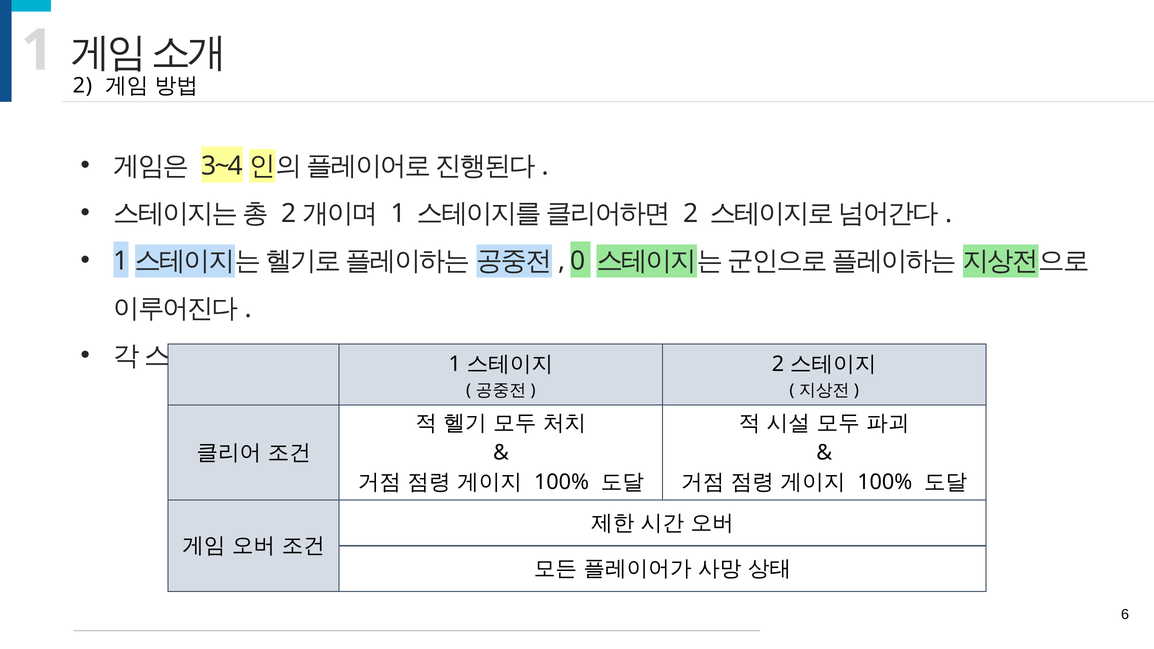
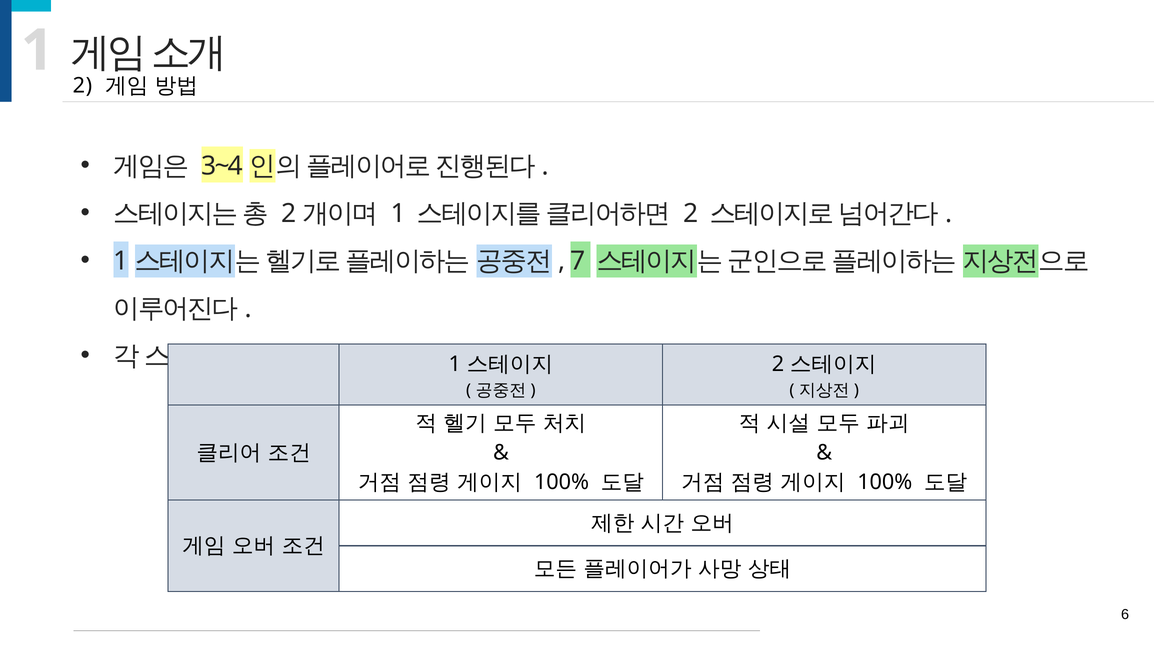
0: 0 -> 7
